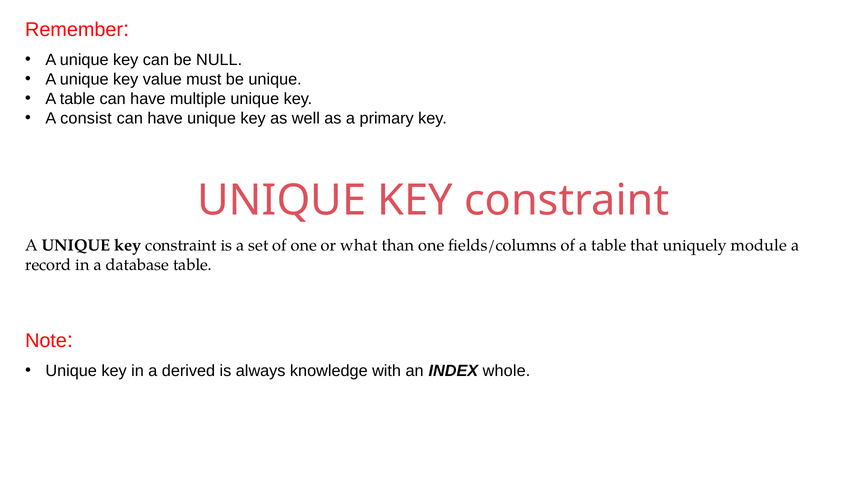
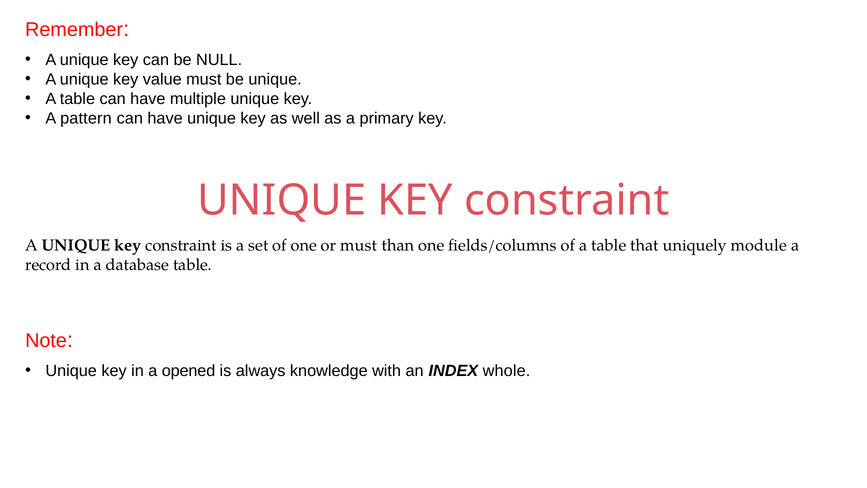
consist: consist -> pattern
or what: what -> must
derived: derived -> opened
